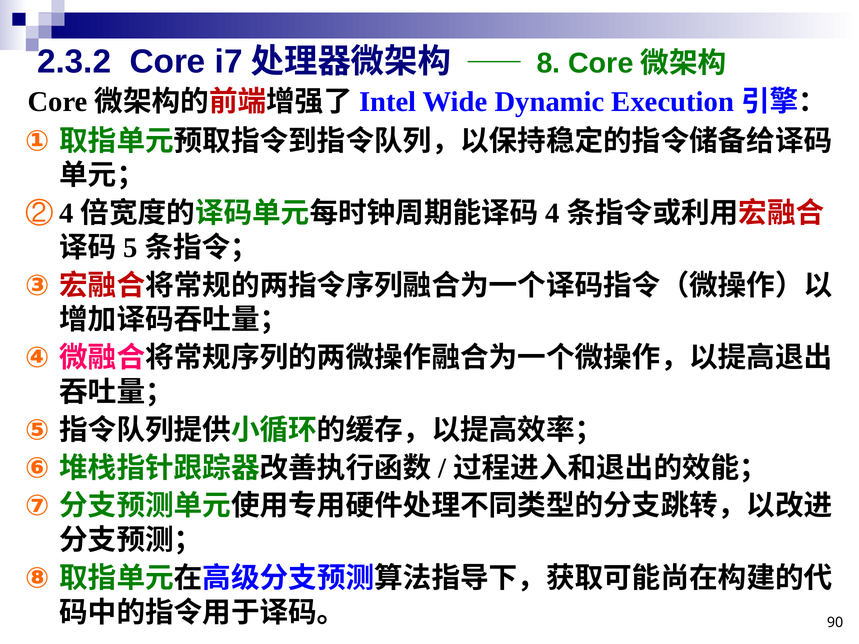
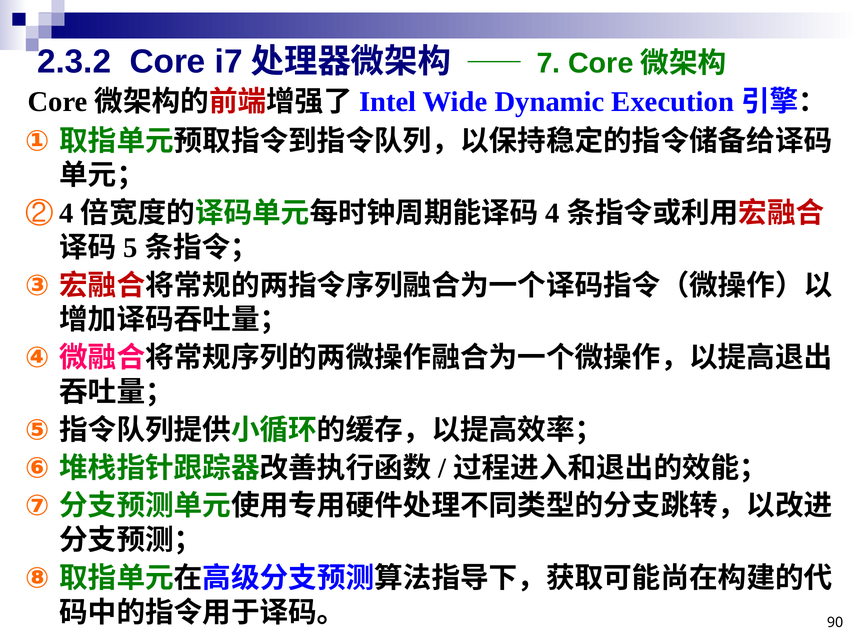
8: 8 -> 7
